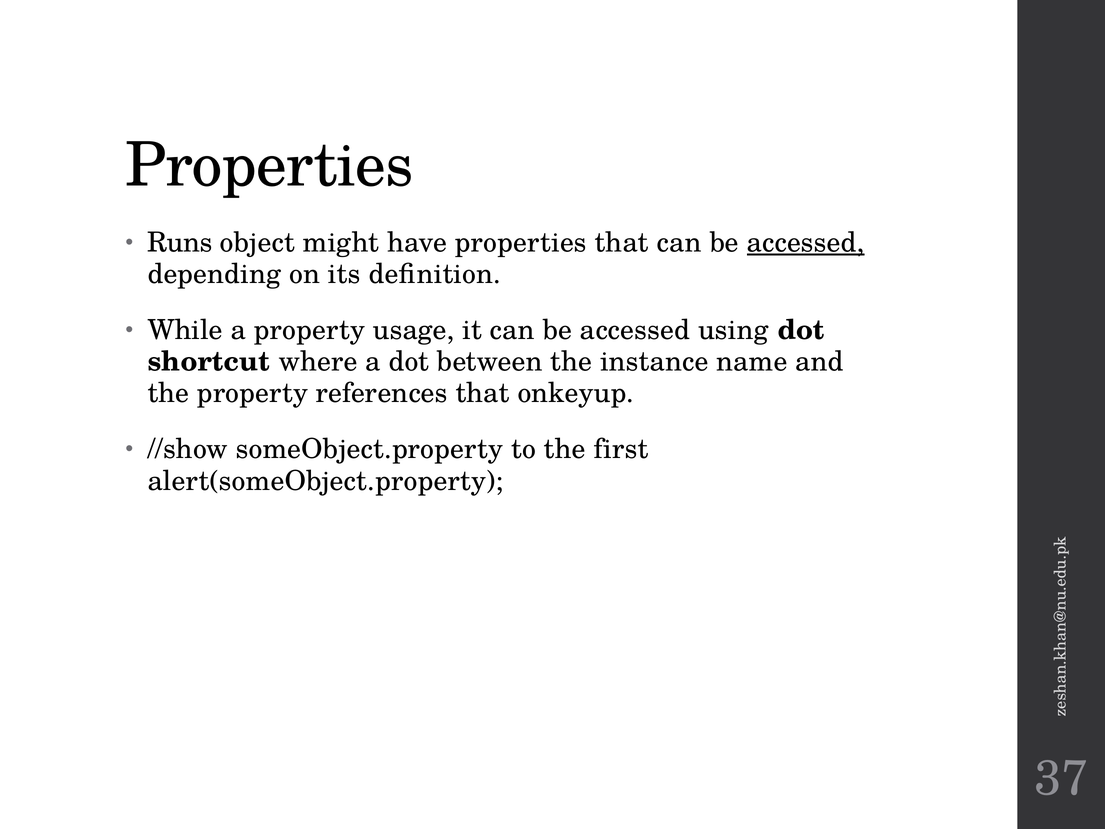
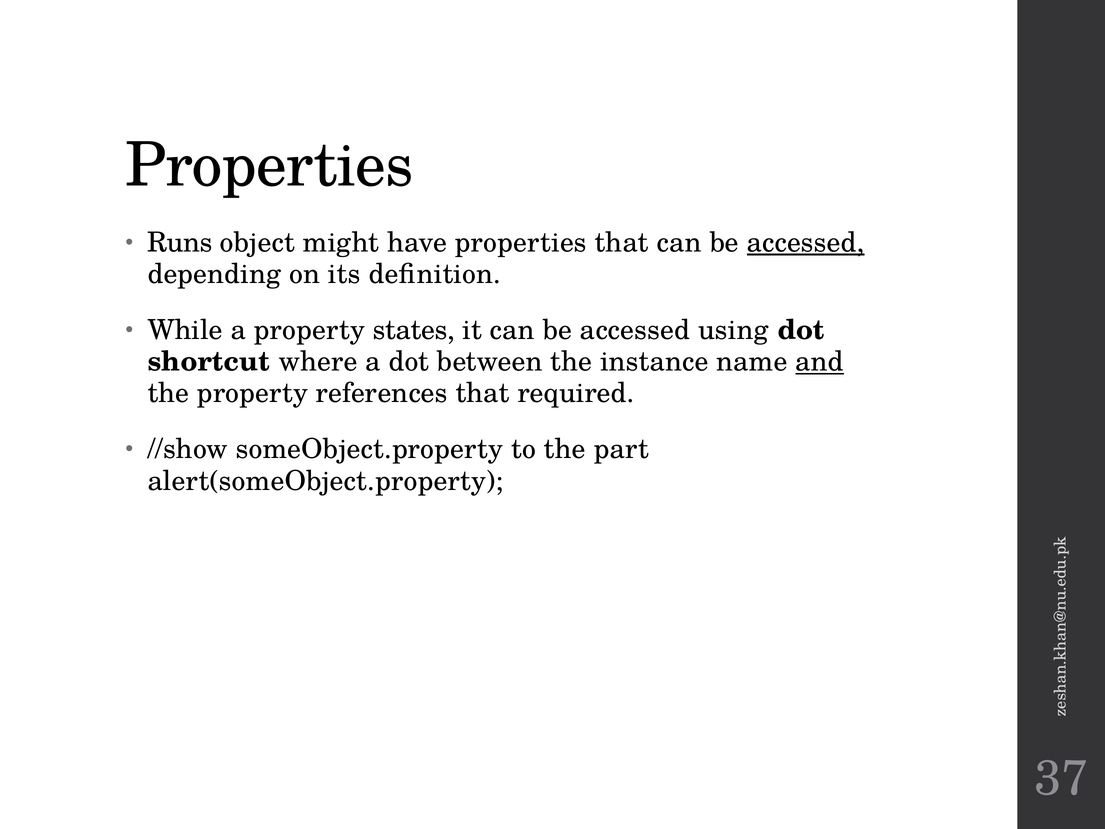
usage: usage -> states
and underline: none -> present
onkeyup: onkeyup -> required
first: first -> part
